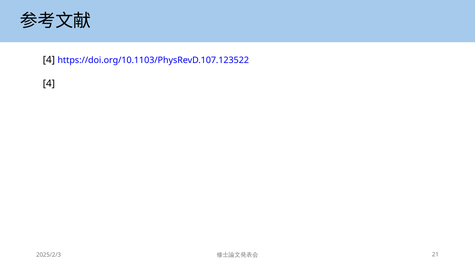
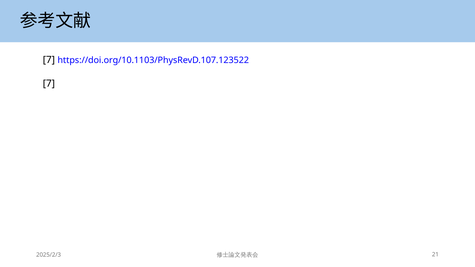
4 at (49, 60): 4 -> 7
4 at (49, 84): 4 -> 7
